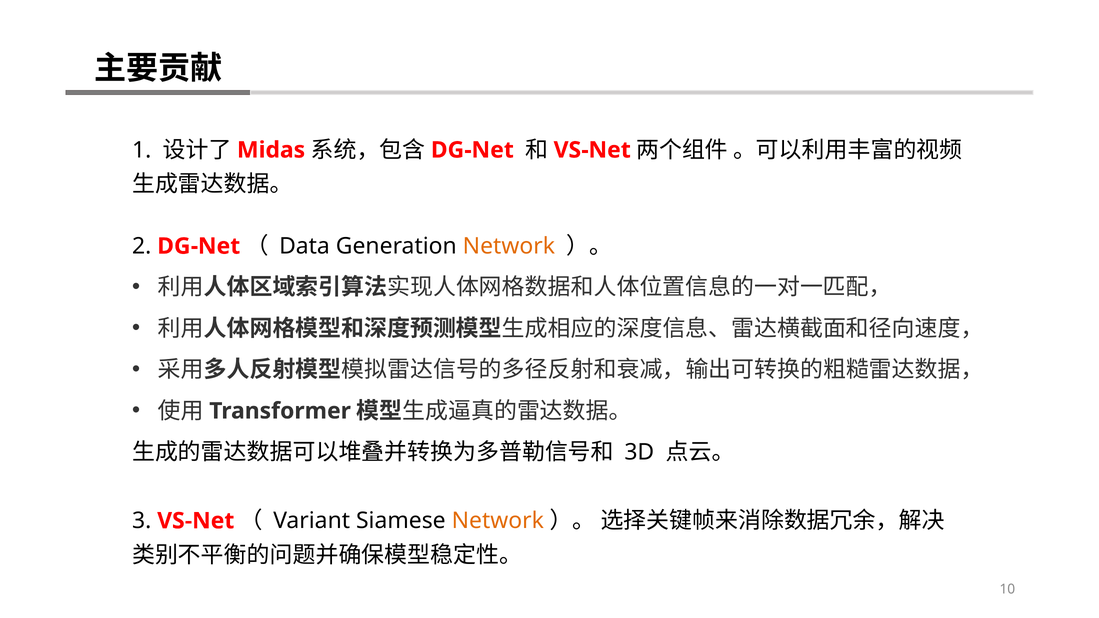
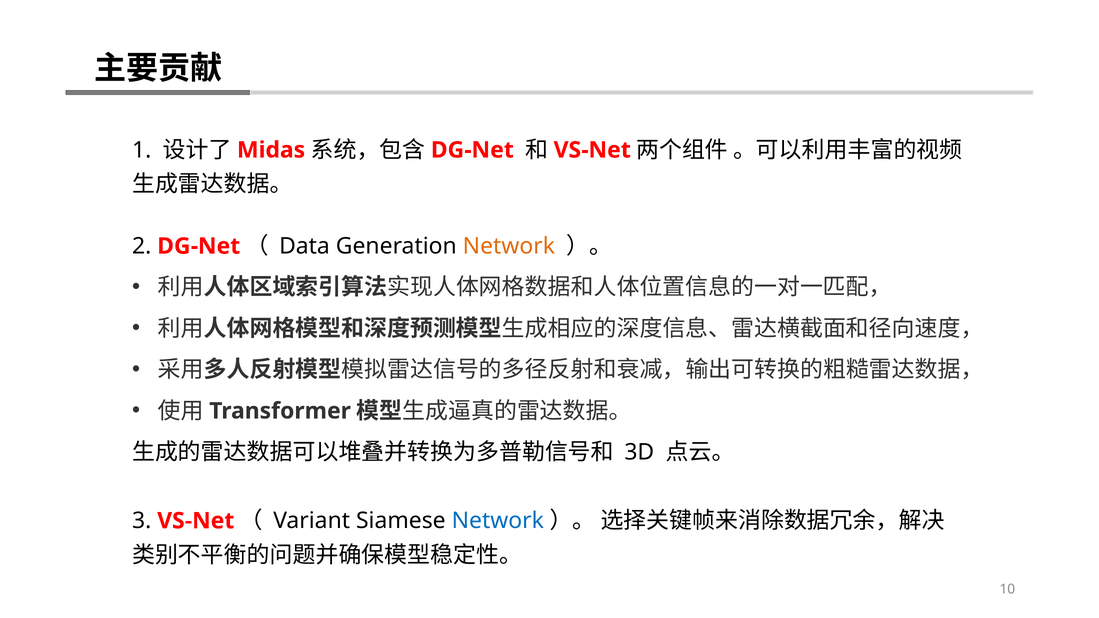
Network at (498, 521) colour: orange -> blue
